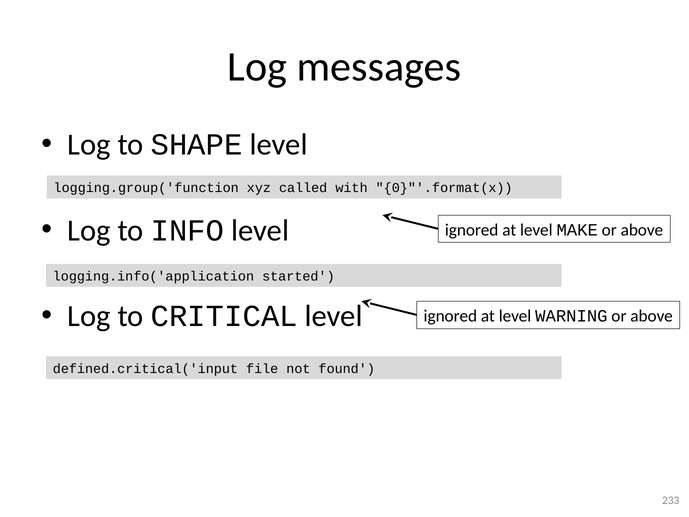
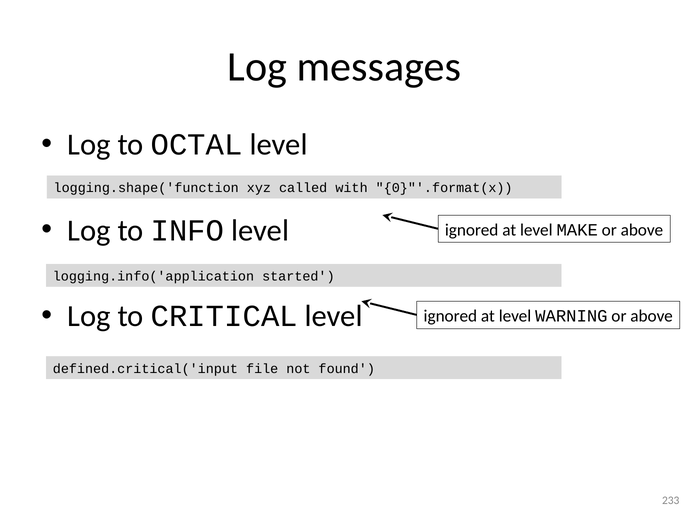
SHAPE: SHAPE -> OCTAL
logging.group('function: logging.group('function -> logging.shape('function
